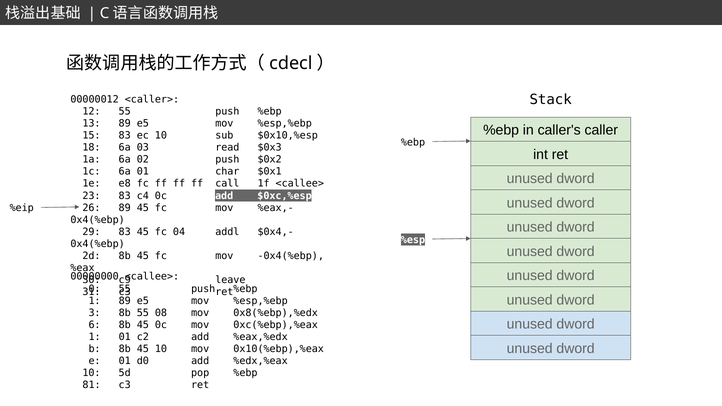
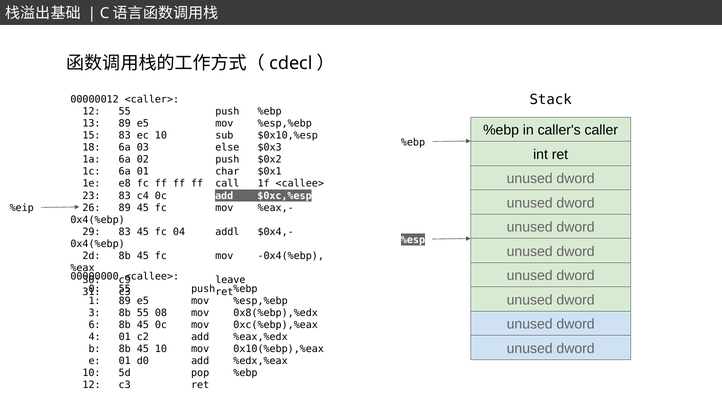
read: read -> else
1 at (95, 337): 1 -> 4
81 at (92, 385): 81 -> 12
